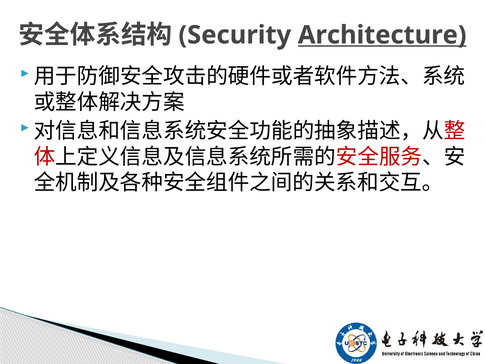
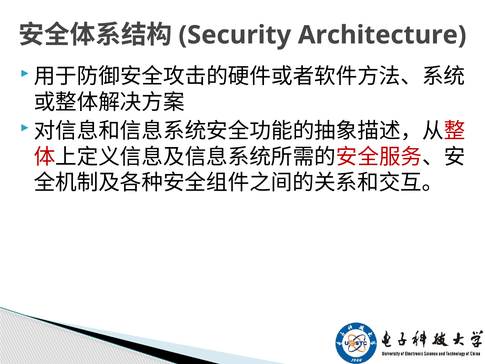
Architecture underline: present -> none
